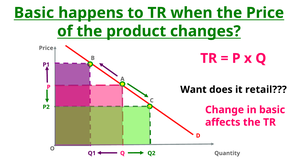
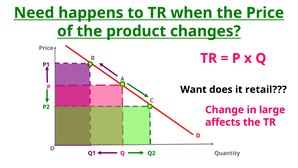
Basic at (34, 13): Basic -> Need
in basic: basic -> large
